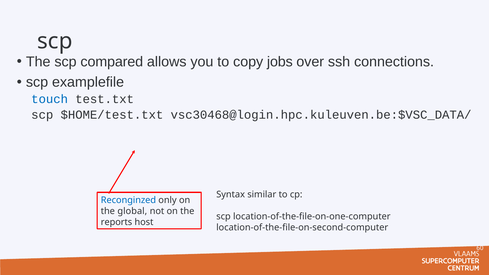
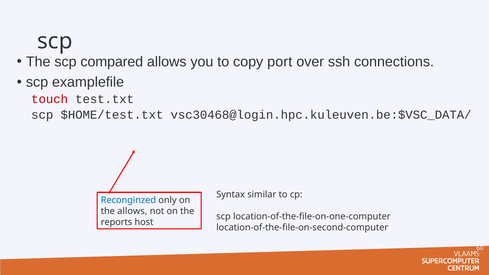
jobs: jobs -> port
touch colour: blue -> red
the global: global -> allows
